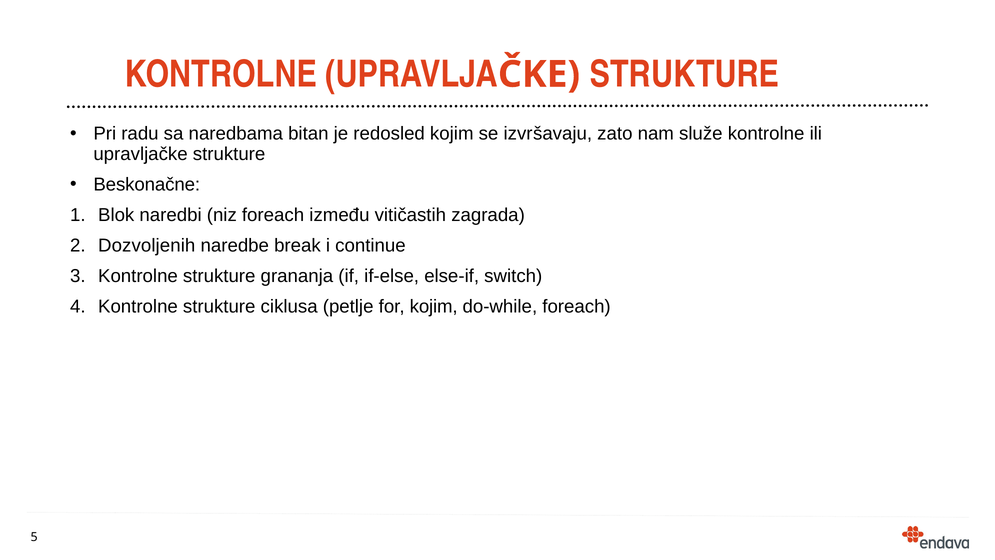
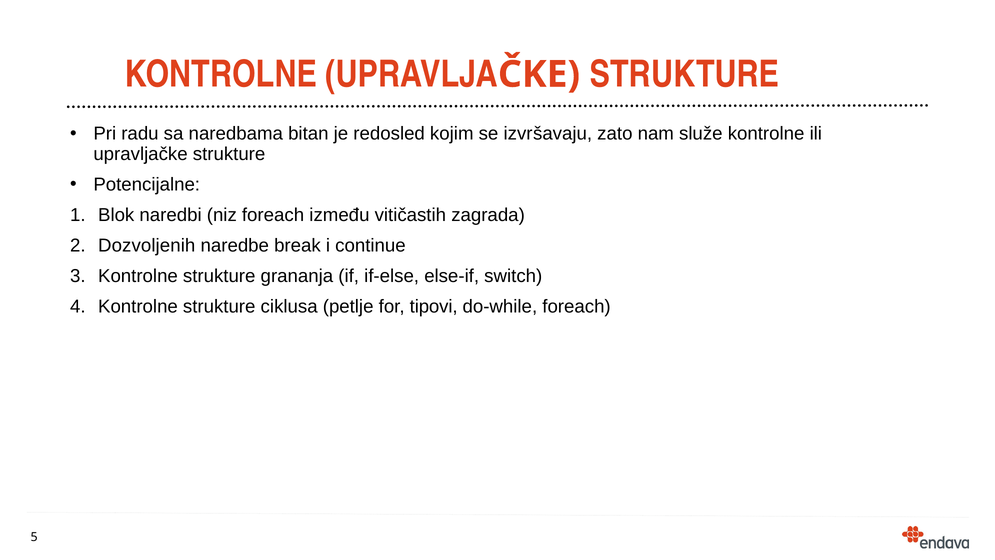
Beskonačne: Beskonačne -> Potencijalne
for kojim: kojim -> tipovi
